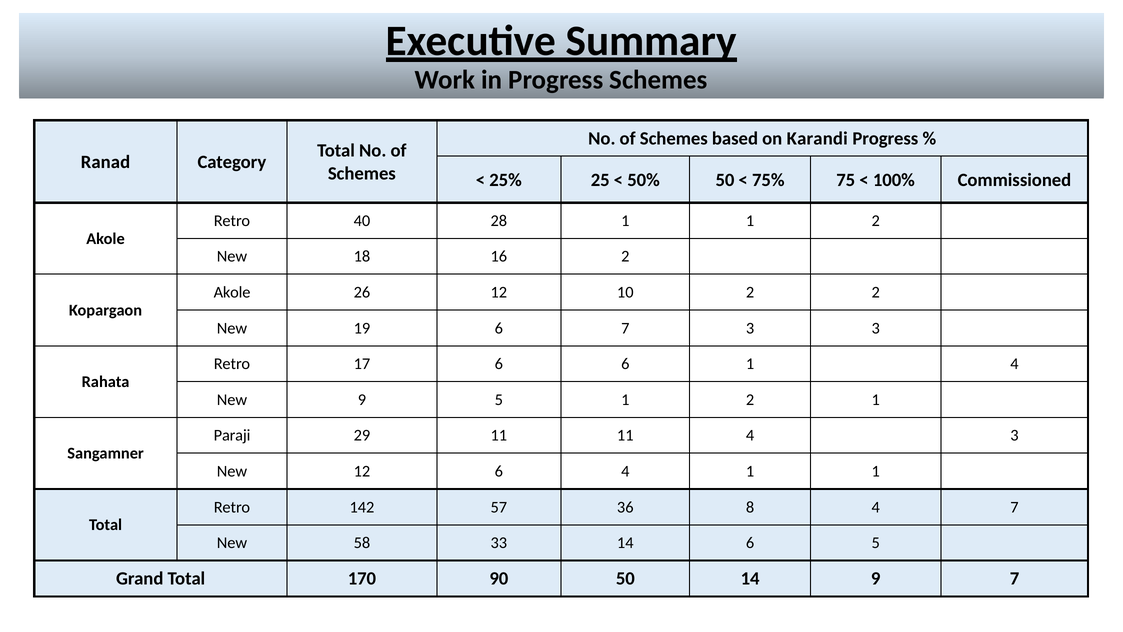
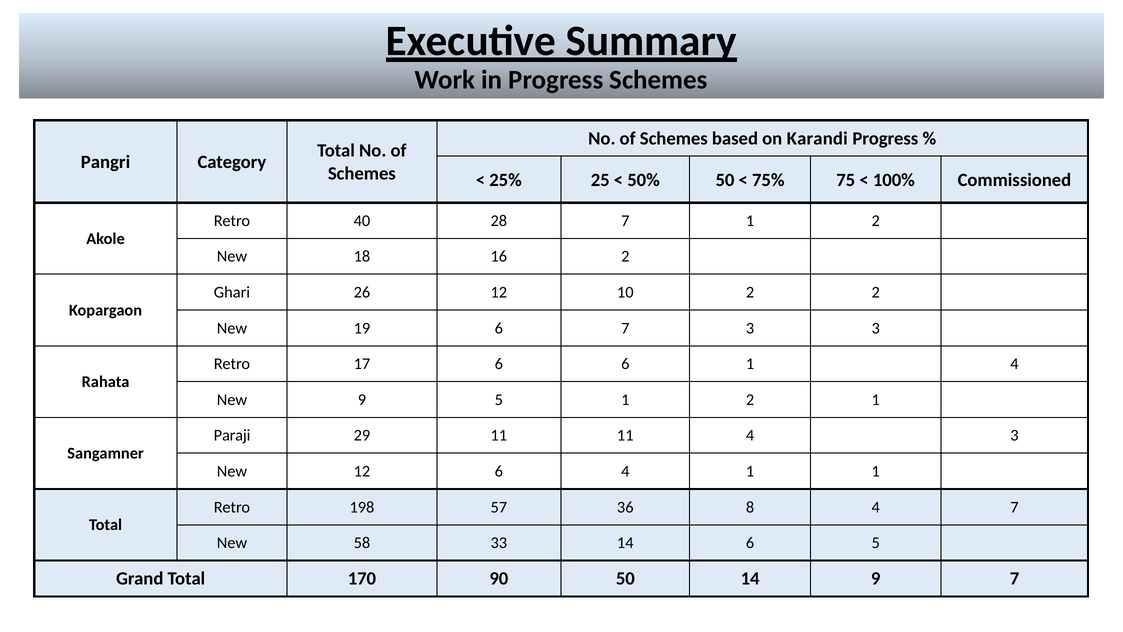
Ranad: Ranad -> Pangri
28 1: 1 -> 7
Akole at (232, 292): Akole -> Ghari
142: 142 -> 198
